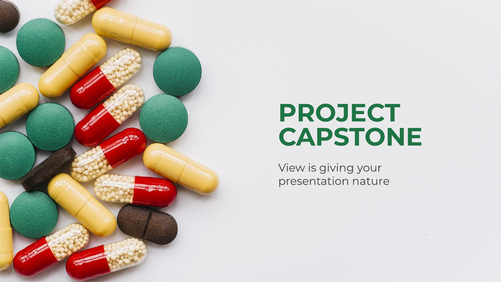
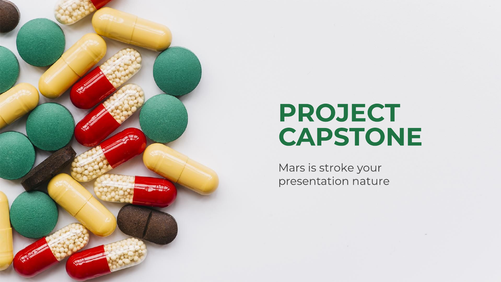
View: View -> Mars
giving: giving -> stroke
